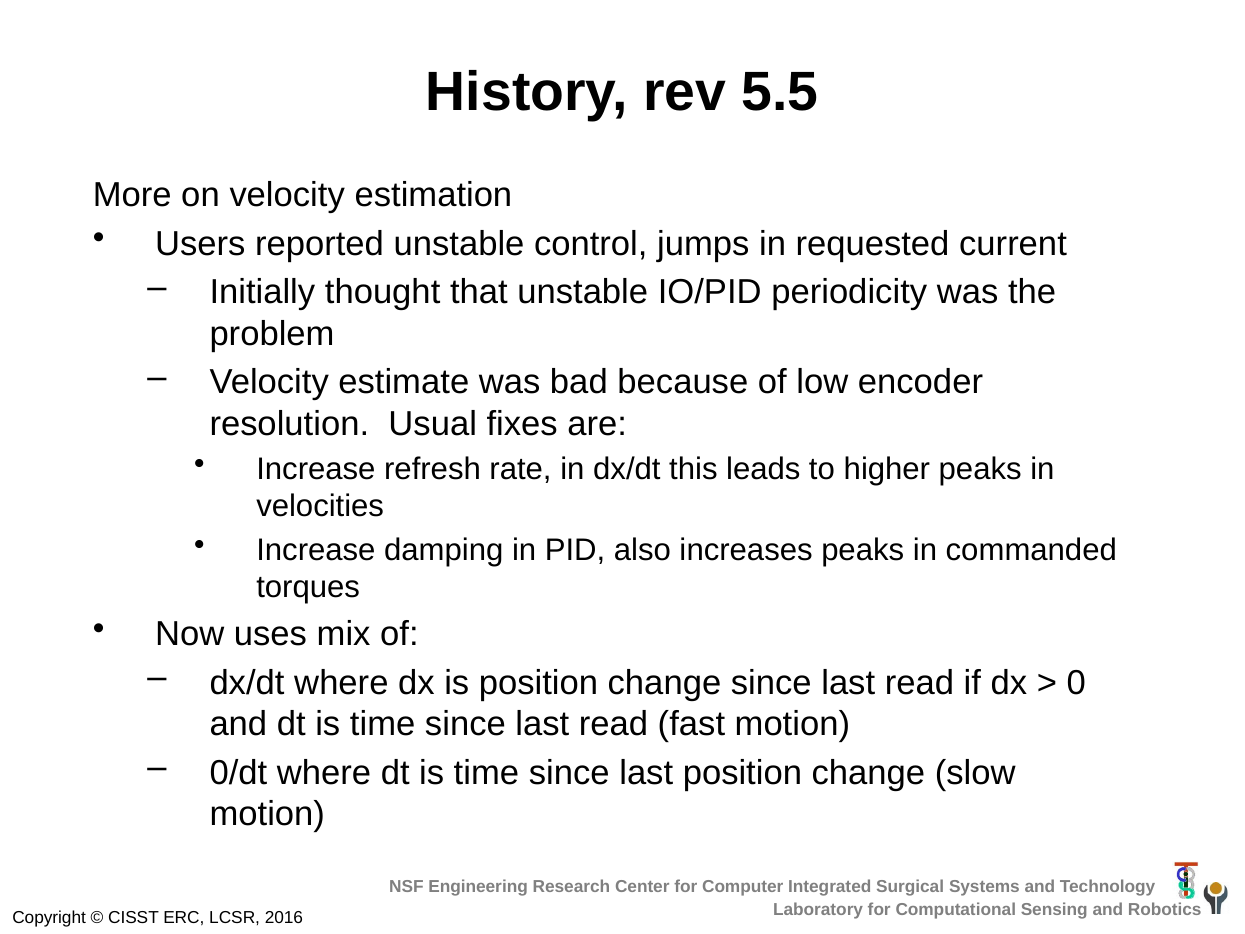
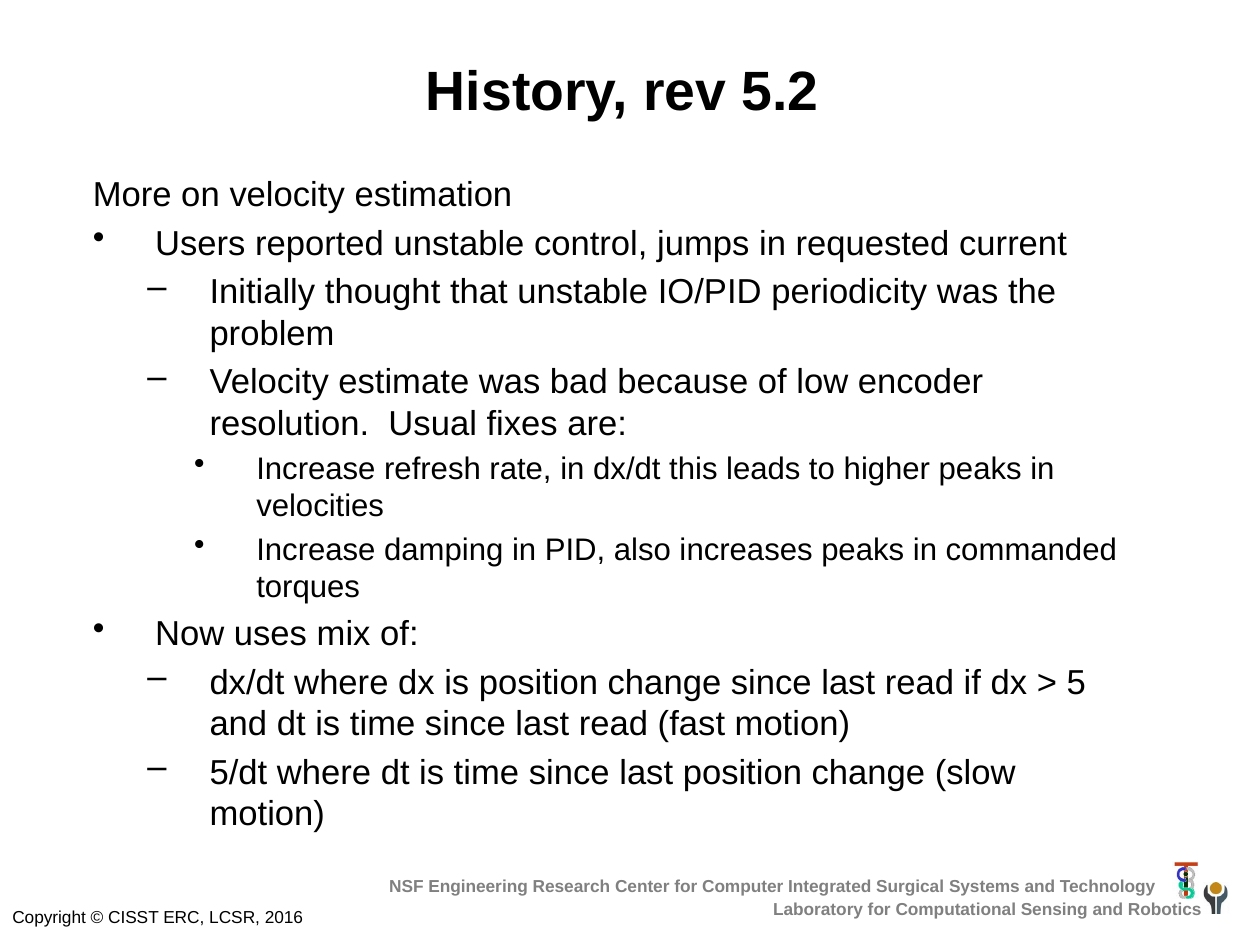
5.5: 5.5 -> 5.2
0: 0 -> 5
0/dt: 0/dt -> 5/dt
